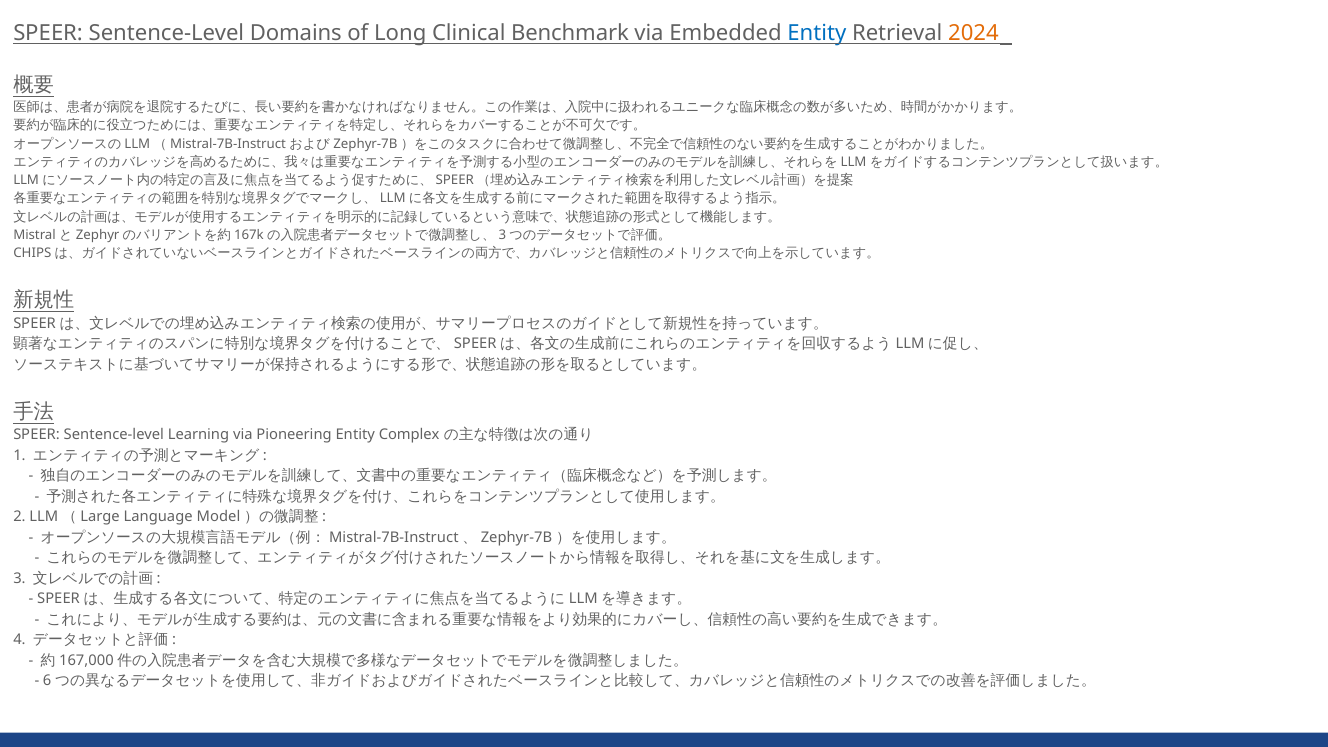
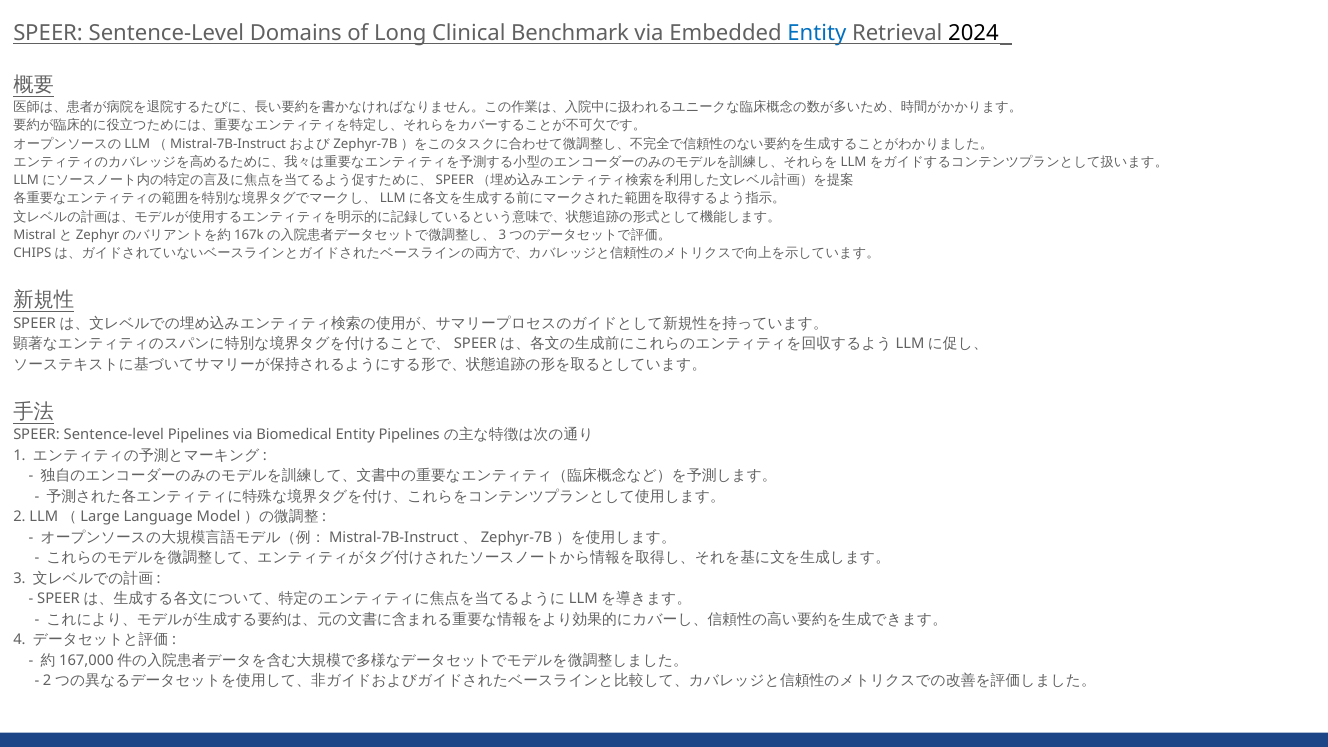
2024 colour: orange -> black
Sentence-level Learning: Learning -> Pipelines
Pioneering: Pioneering -> Biomedical
Entity Complex: Complex -> Pipelines
6 at (47, 681): 6 -> 2
